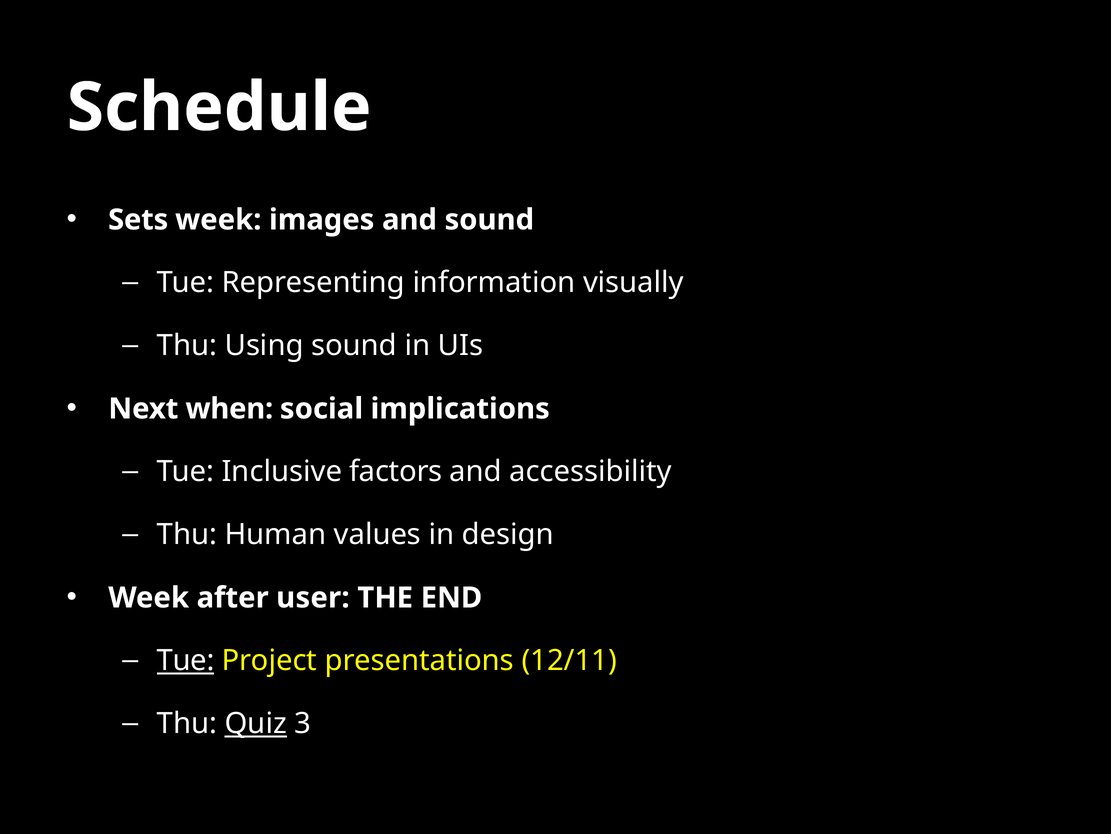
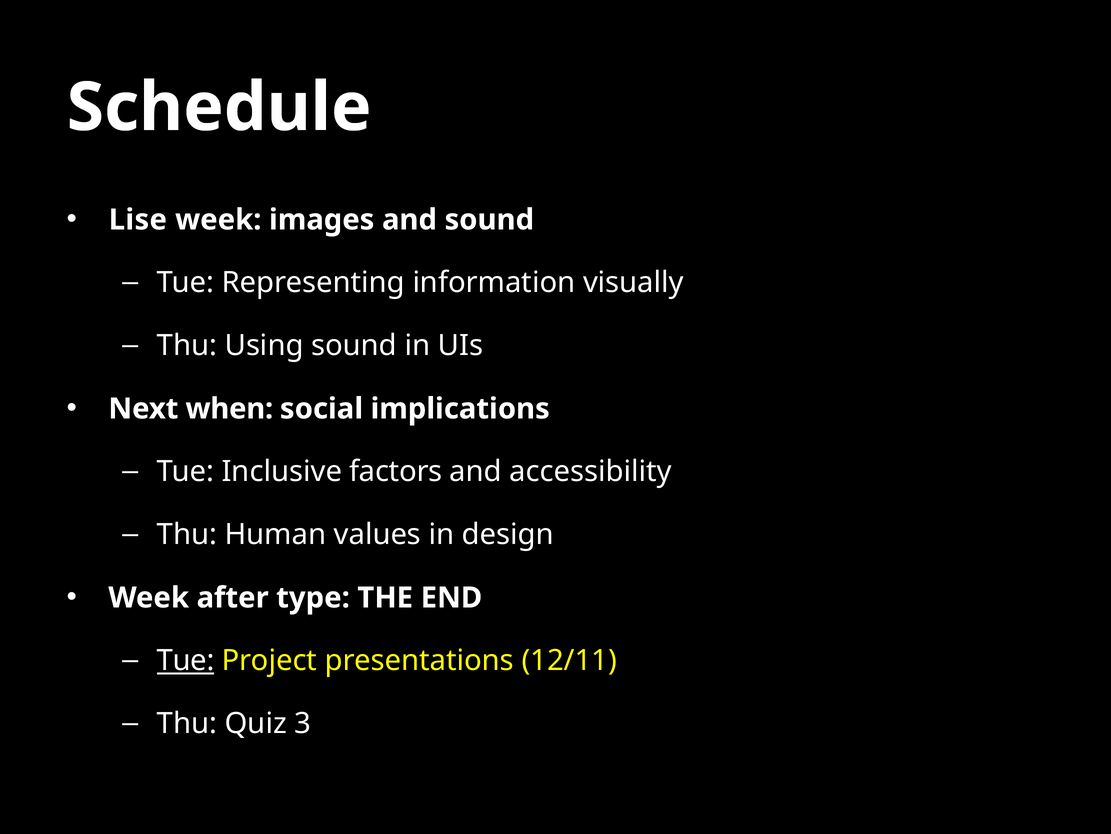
Sets: Sets -> Lise
user: user -> type
Quiz underline: present -> none
